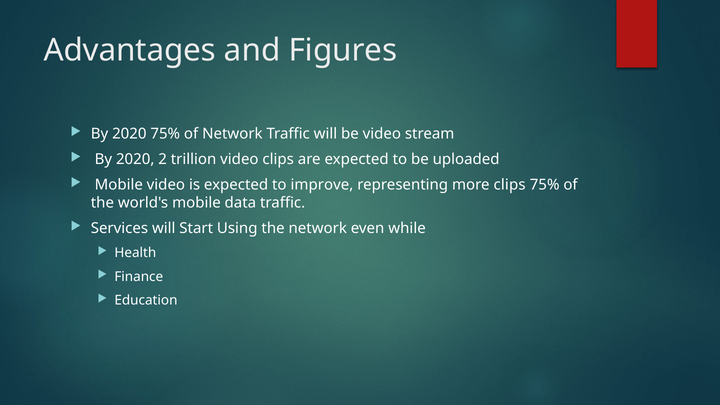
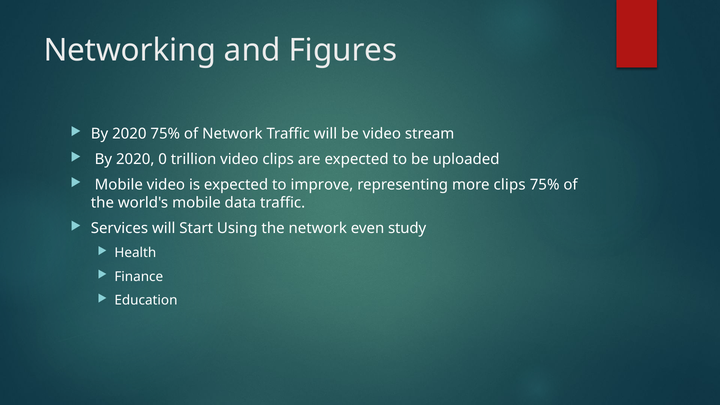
Advantages: Advantages -> Networking
2: 2 -> 0
while: while -> study
